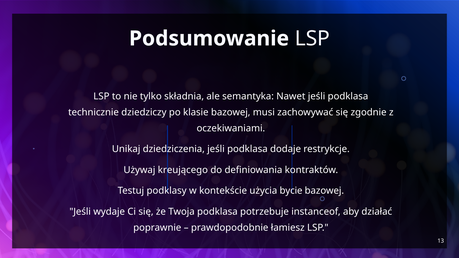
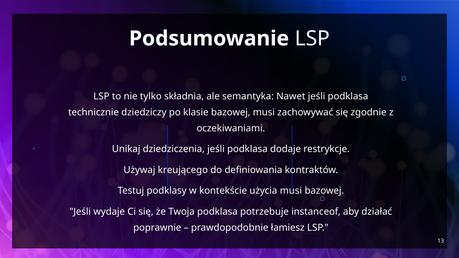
użycia bycie: bycie -> musi
